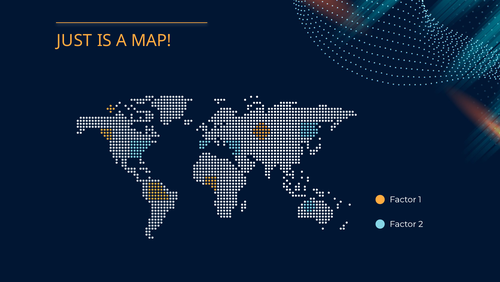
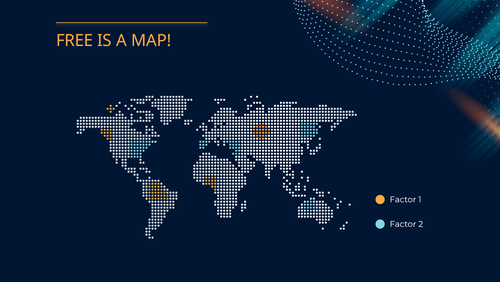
JUST: JUST -> FREE
